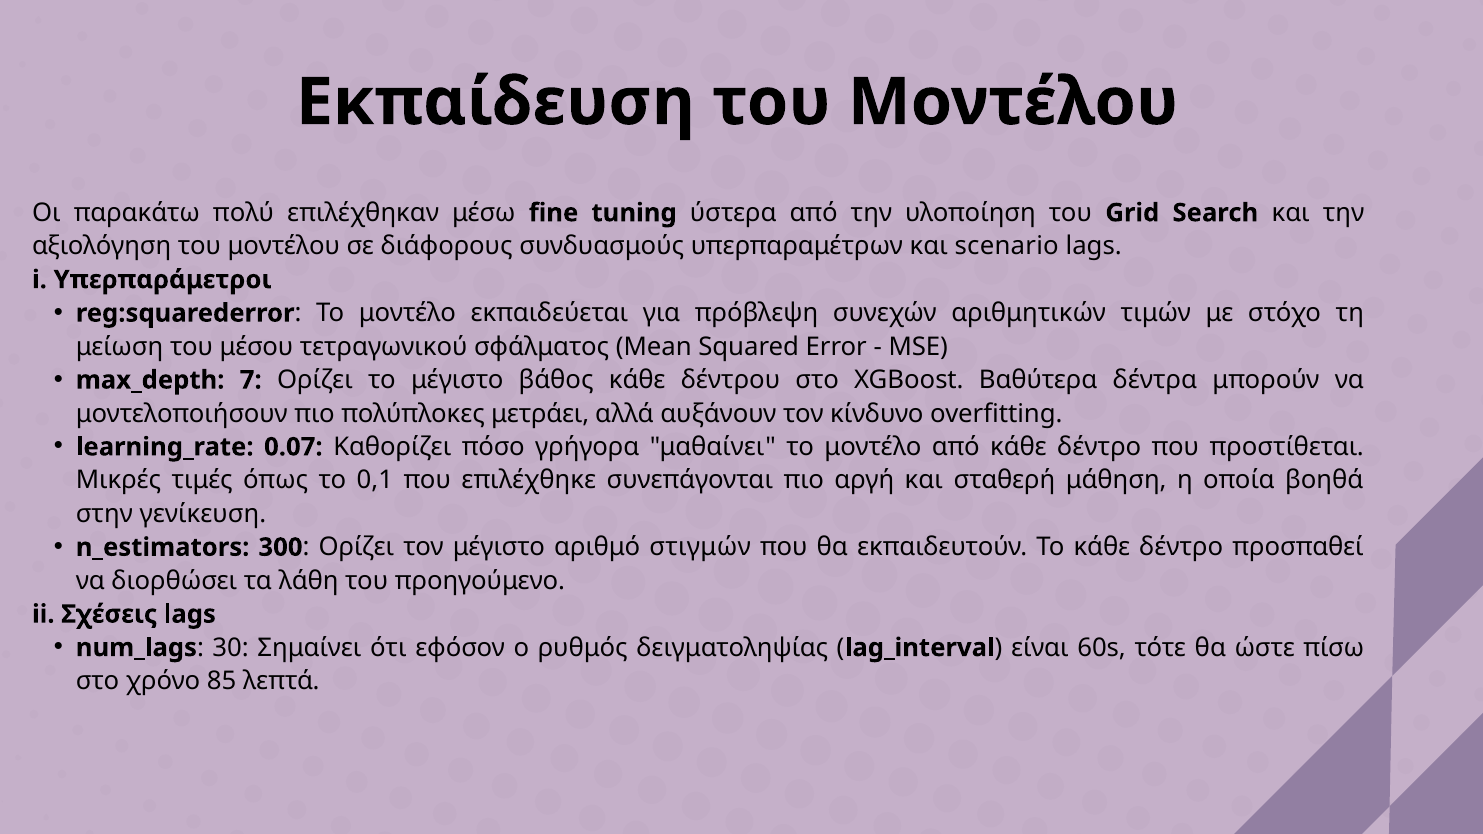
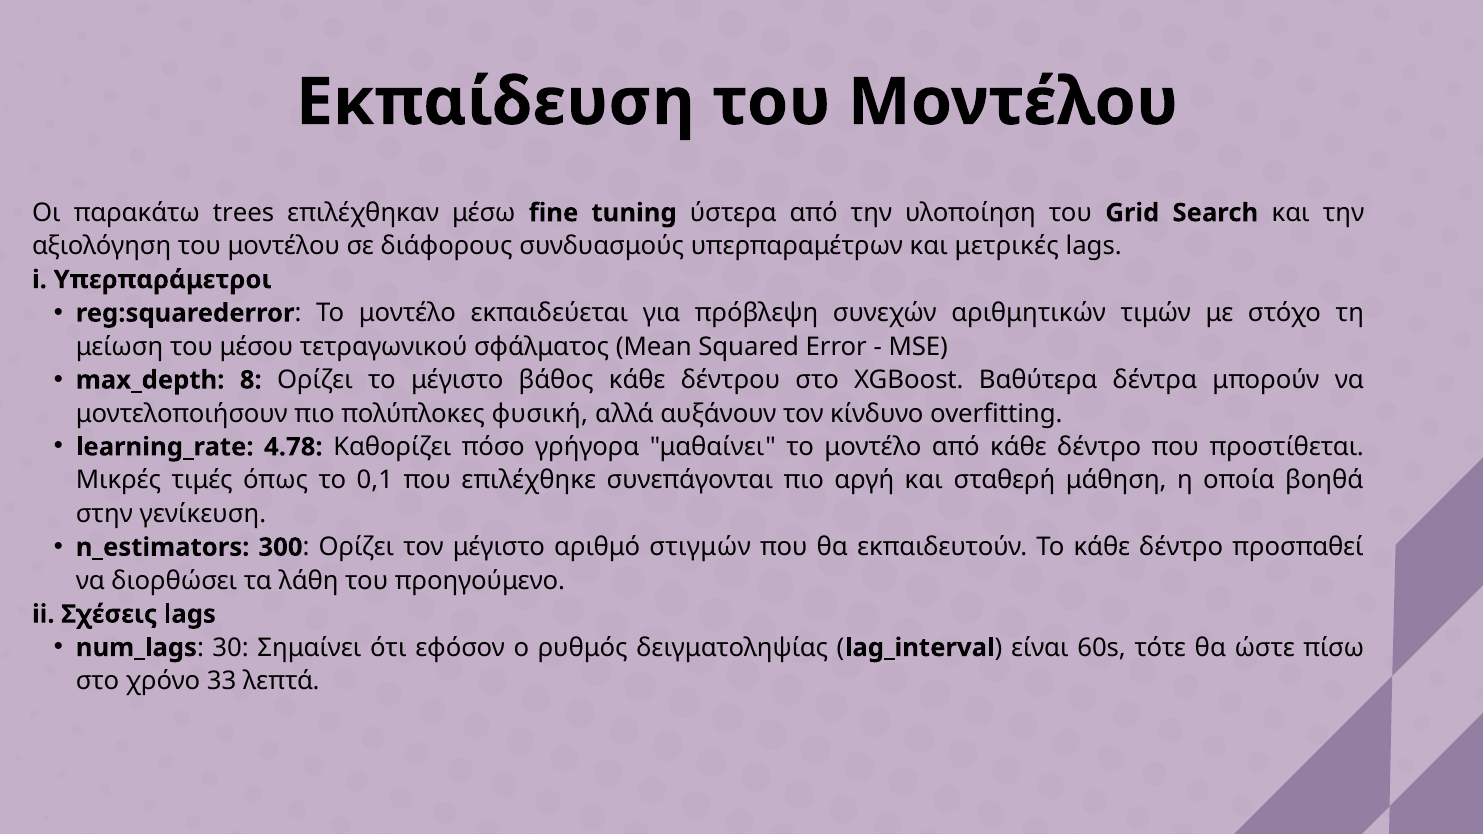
πολύ: πολύ -> trees
scenario: scenario -> μετρικές
7: 7 -> 8
μετράει: μετράει -> φυσική
0.07: 0.07 -> 4.78
85: 85 -> 33
